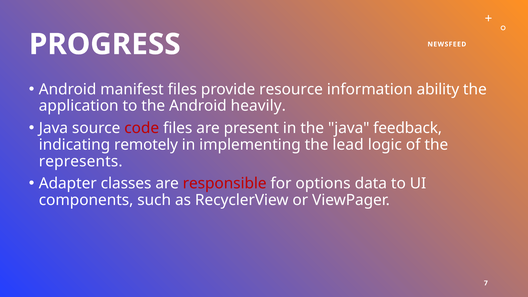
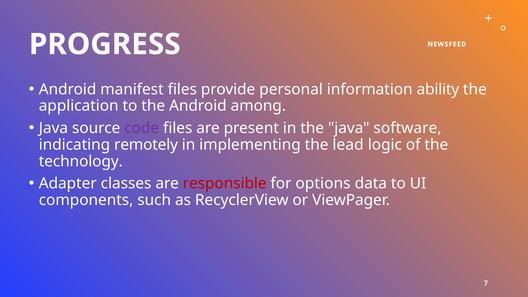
resource: resource -> personal
heavily: heavily -> among
code colour: red -> purple
feedback: feedback -> software
represents: represents -> technology
